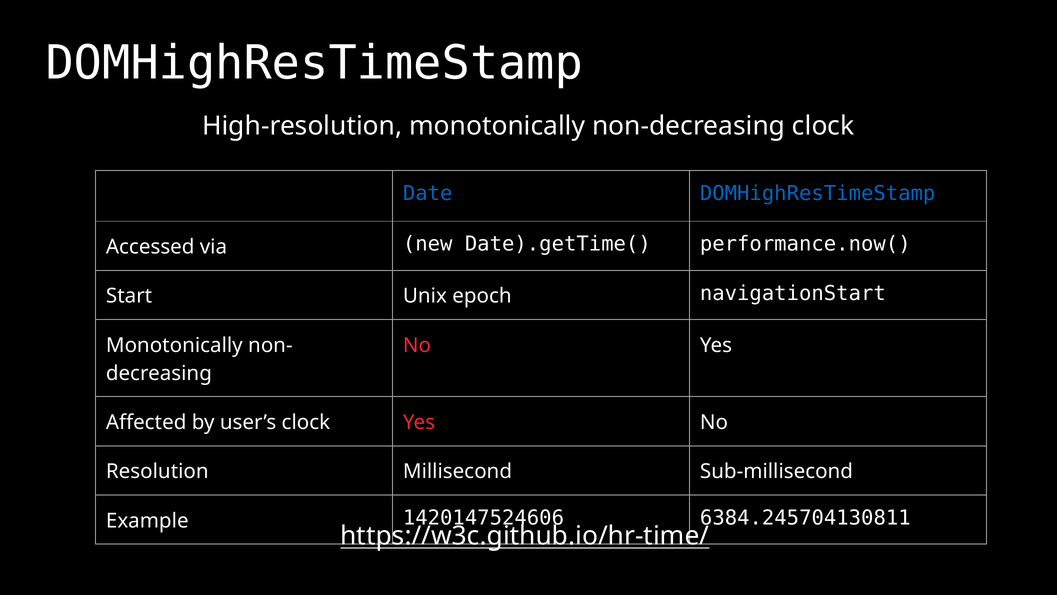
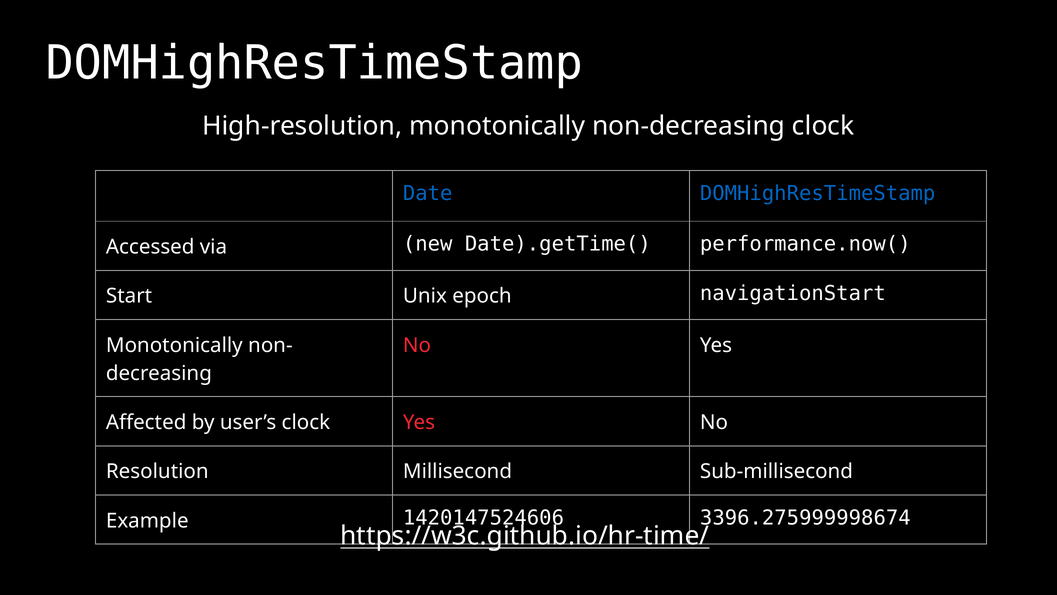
6384.245704130811: 6384.245704130811 -> 3396.275999998674
